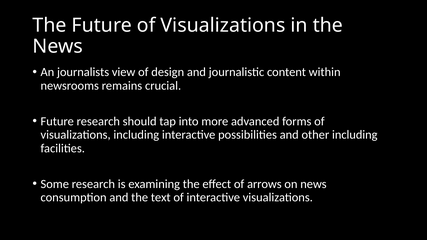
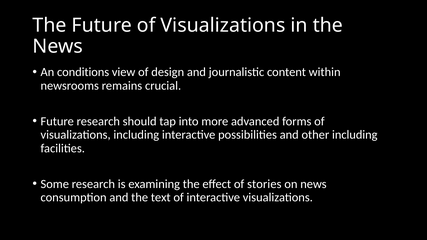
journalists: journalists -> conditions
arrows: arrows -> stories
